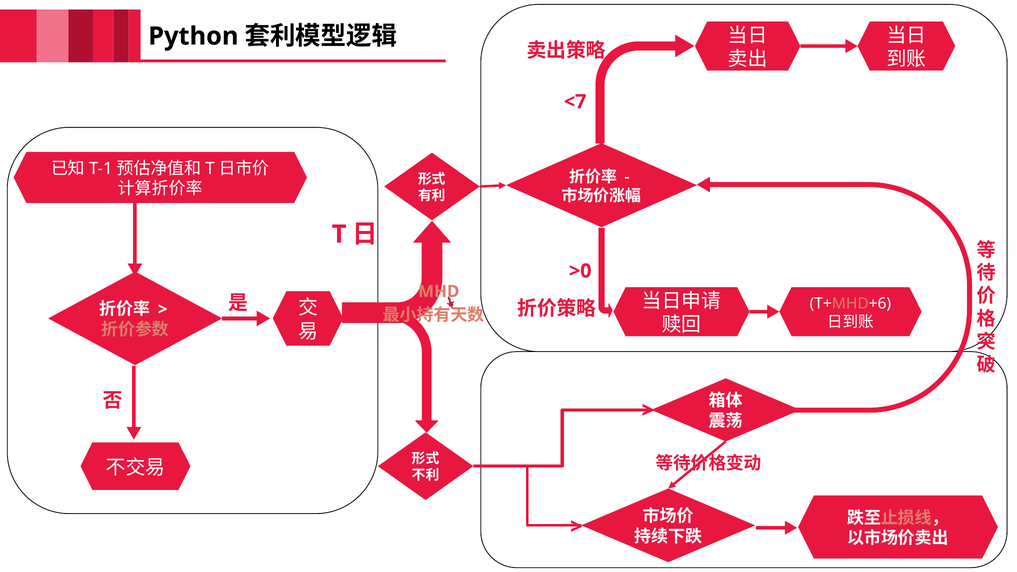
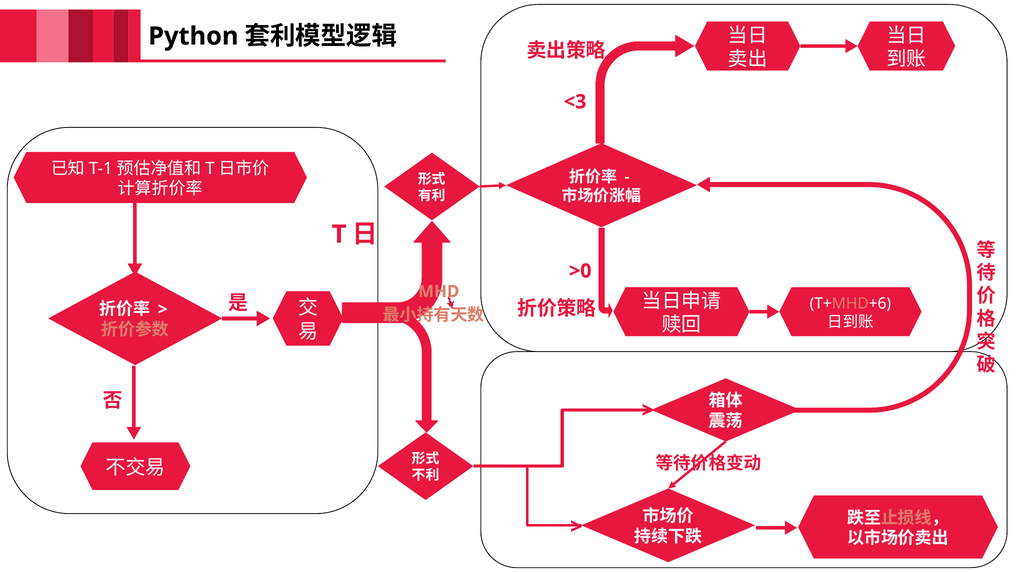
<7: <7 -> <3
